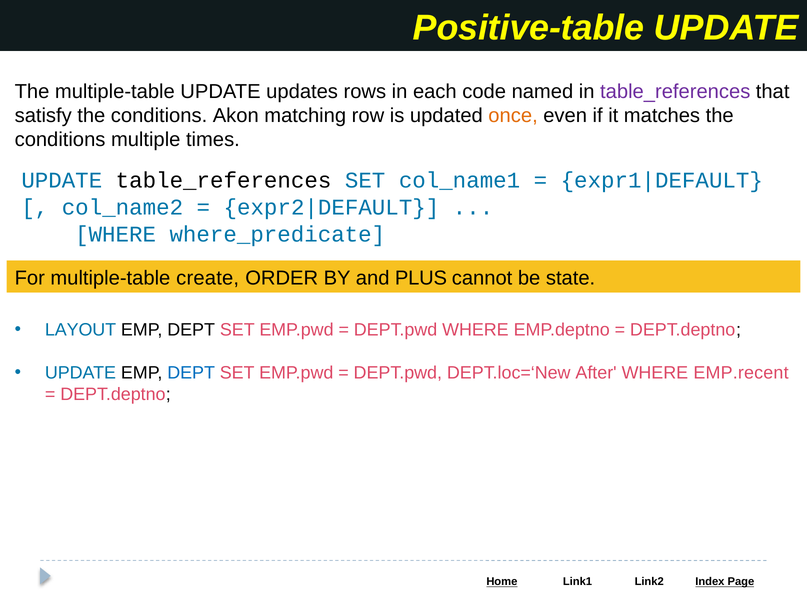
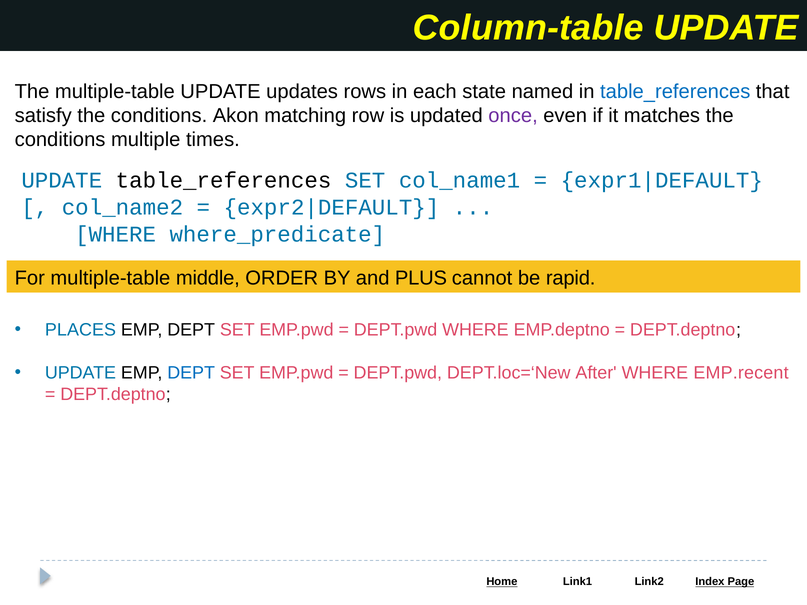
Positive-table: Positive-table -> Column-table
code: code -> state
table_references at (675, 91) colour: purple -> blue
once colour: orange -> purple
create: create -> middle
state: state -> rapid
LAYOUT: LAYOUT -> PLACES
